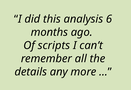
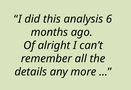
scripts: scripts -> alright
